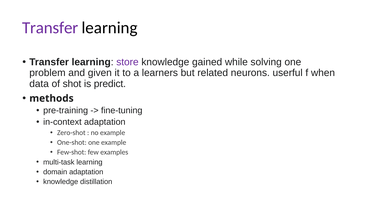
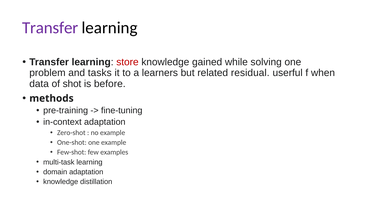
store colour: purple -> red
given: given -> tasks
neurons: neurons -> residual
predict: predict -> before
